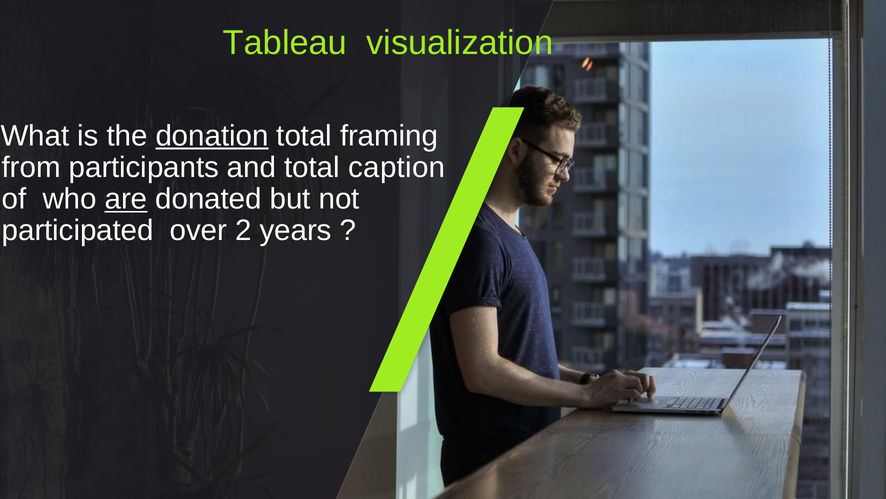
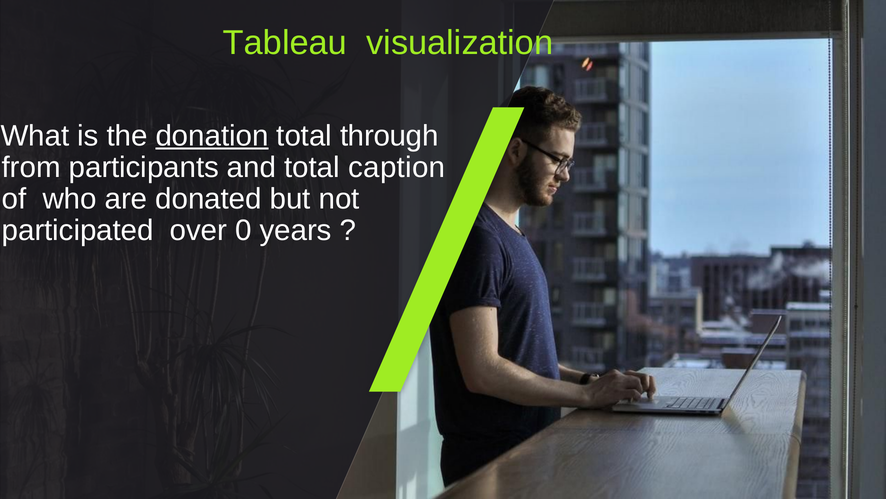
framing: framing -> through
are underline: present -> none
2: 2 -> 0
